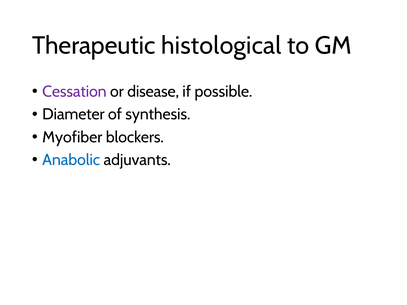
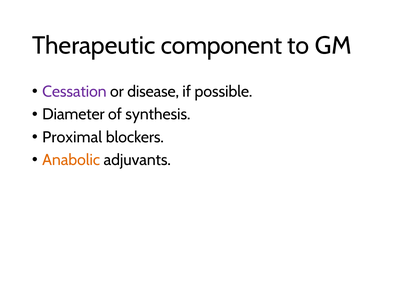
histological: histological -> component
Myofiber: Myofiber -> Proximal
Anabolic colour: blue -> orange
